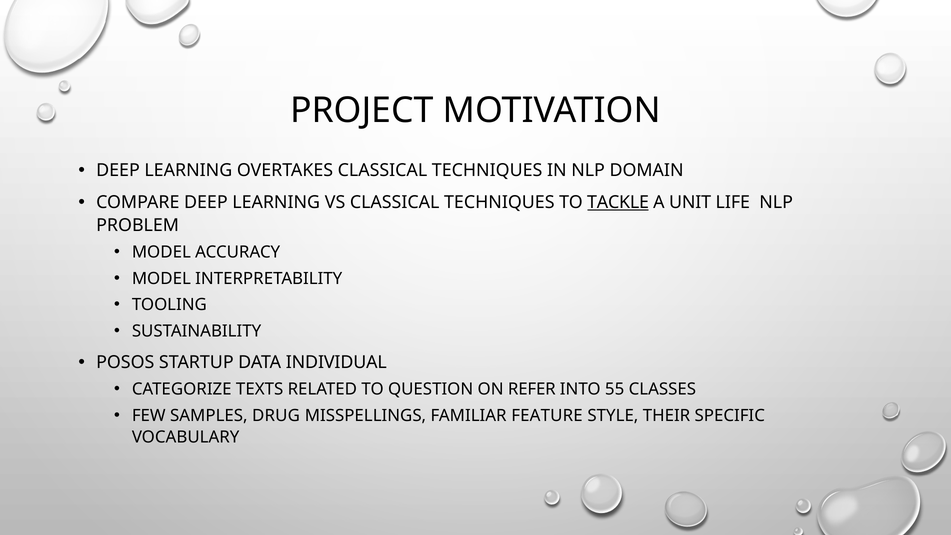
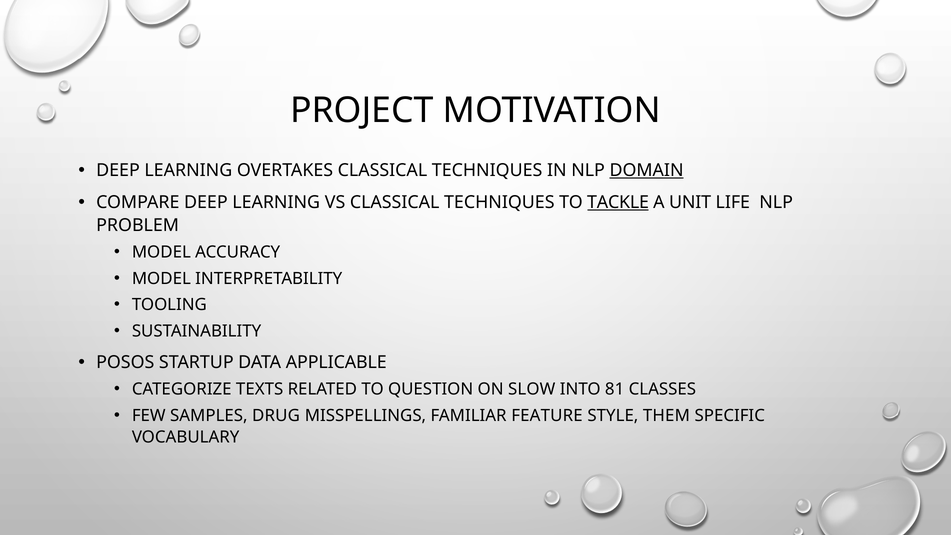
DOMAIN underline: none -> present
INDIVIDUAL: INDIVIDUAL -> APPLICABLE
REFER: REFER -> SLOW
55: 55 -> 81
THEIR: THEIR -> THEM
